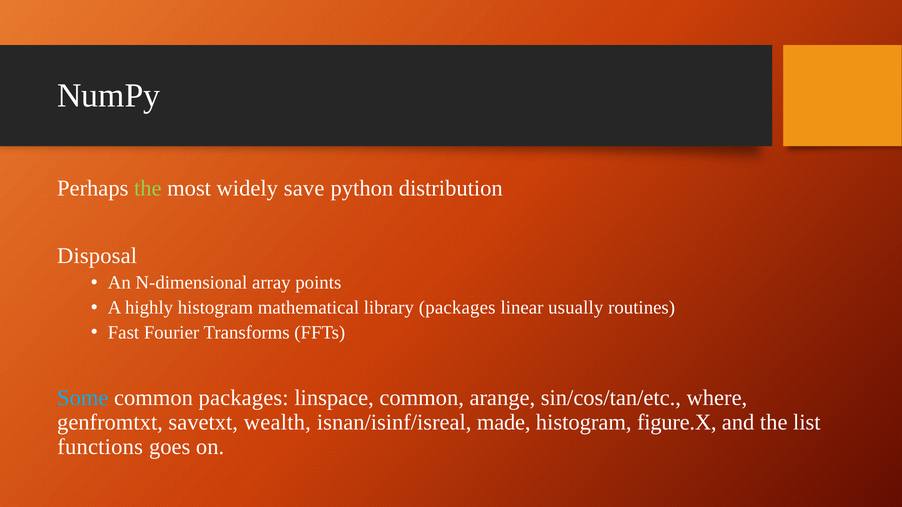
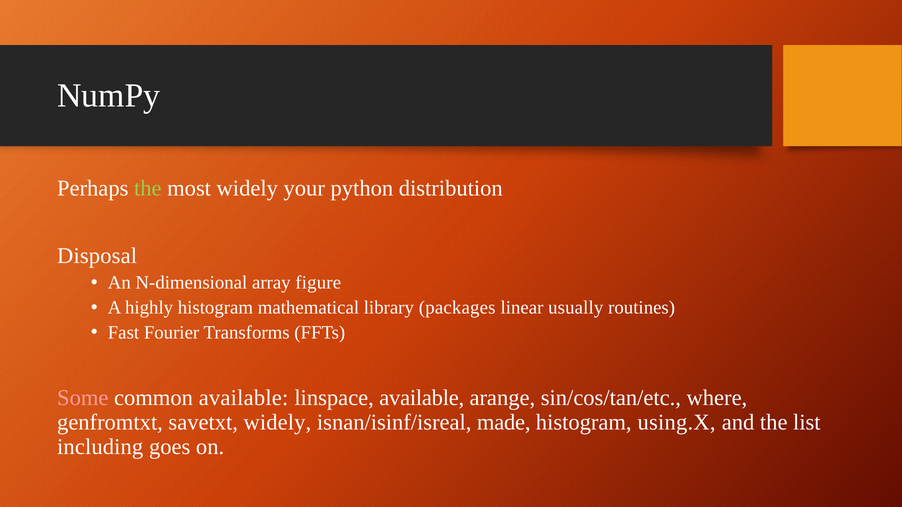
save: save -> your
points: points -> figure
Some colour: light blue -> pink
common packages: packages -> available
linspace common: common -> available
savetxt wealth: wealth -> widely
figure.X: figure.X -> using.X
functions: functions -> including
